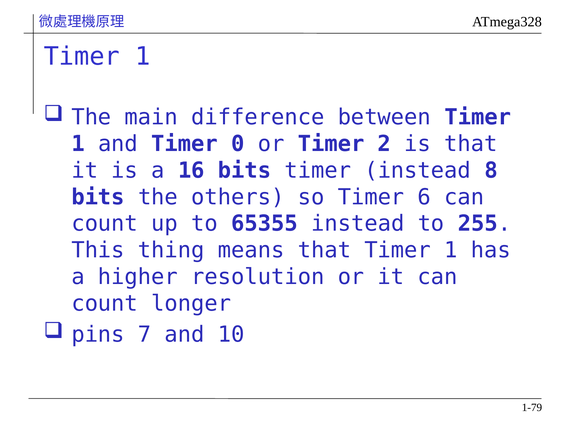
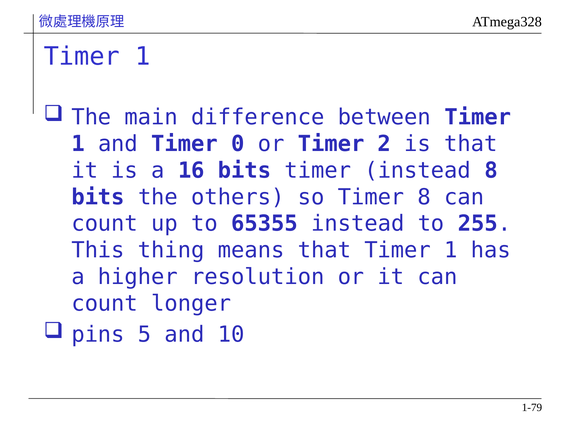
Timer 6: 6 -> 8
7: 7 -> 5
